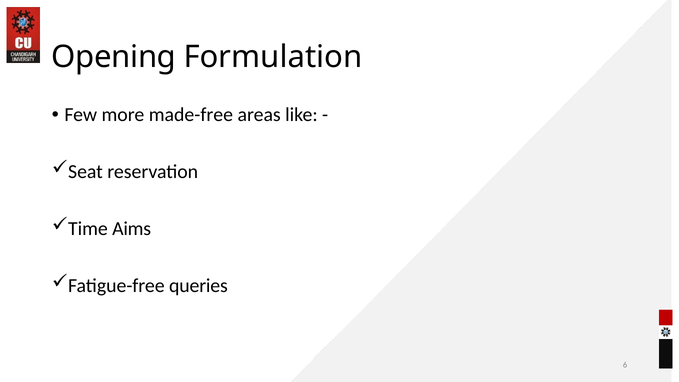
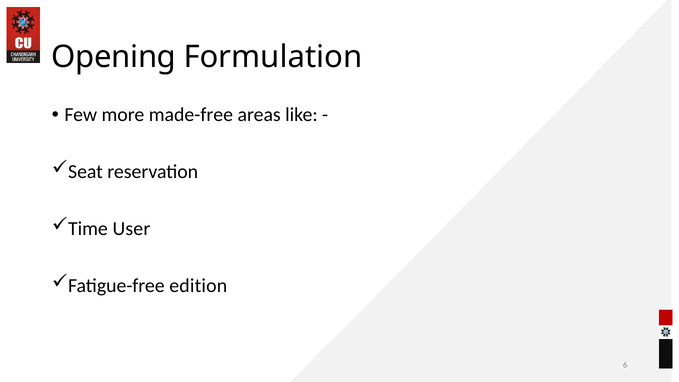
Aims: Aims -> User
queries: queries -> edition
